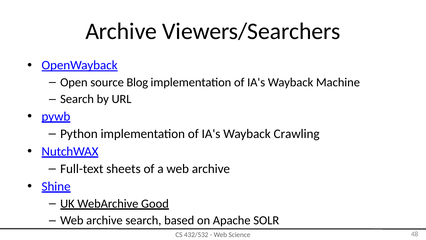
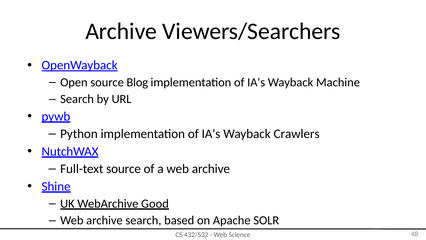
Crawling: Crawling -> Crawlers
Full-text sheets: sheets -> source
